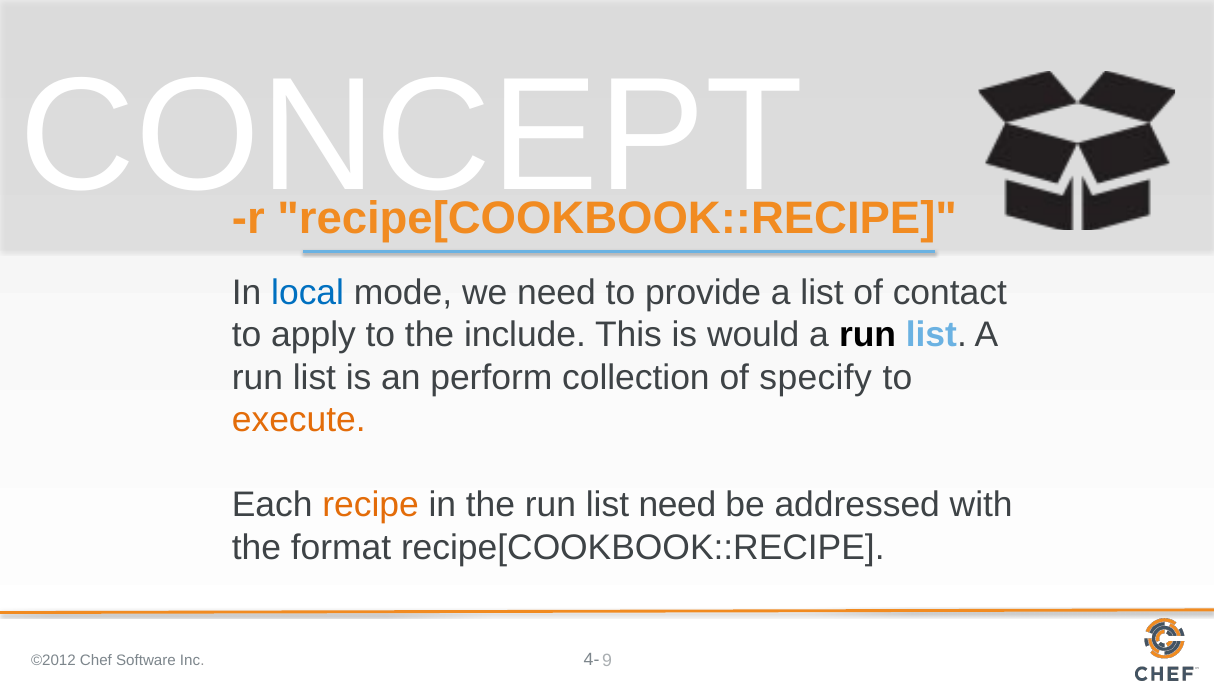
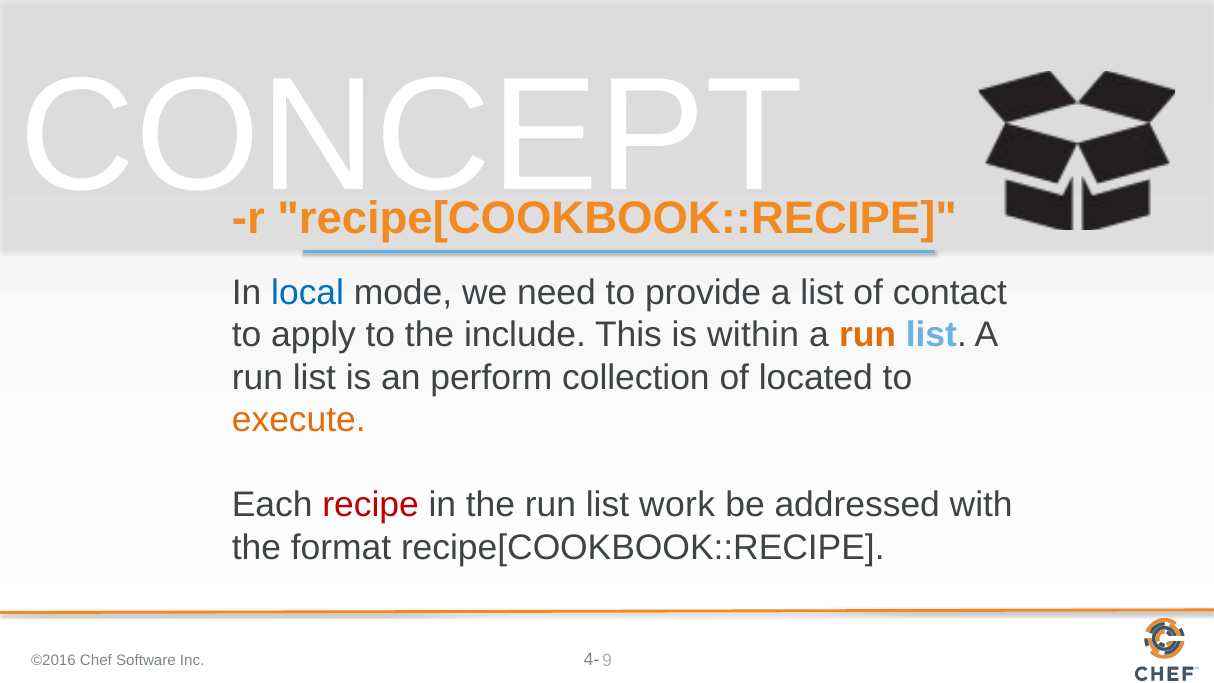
would: would -> within
run at (868, 335) colour: black -> orange
specify: specify -> located
recipe colour: orange -> red
list need: need -> work
©2012: ©2012 -> ©2016
